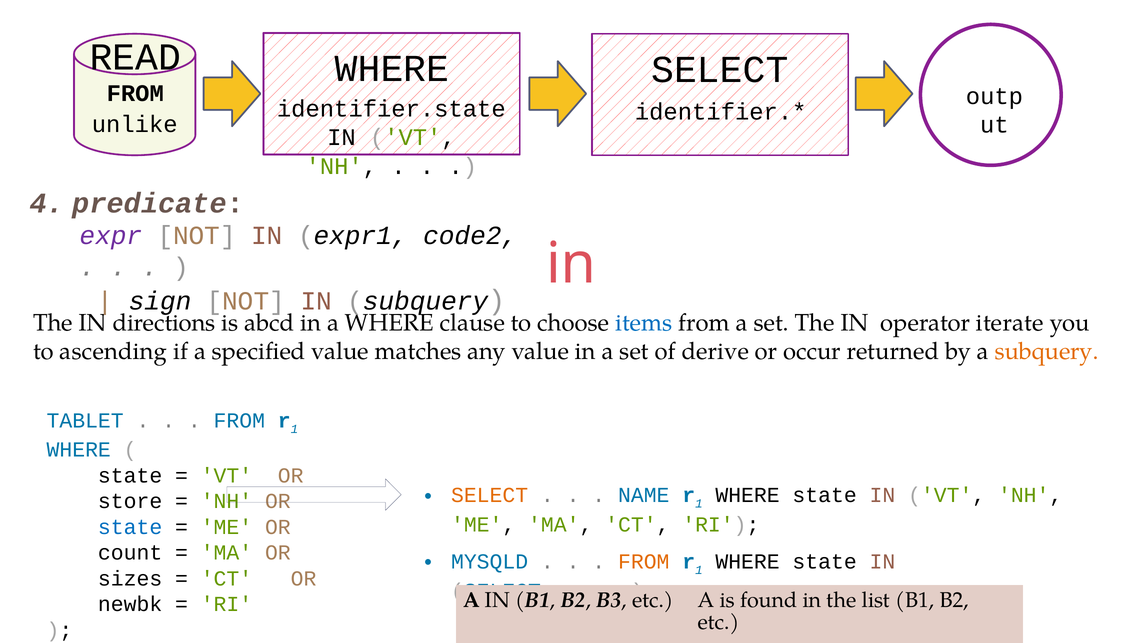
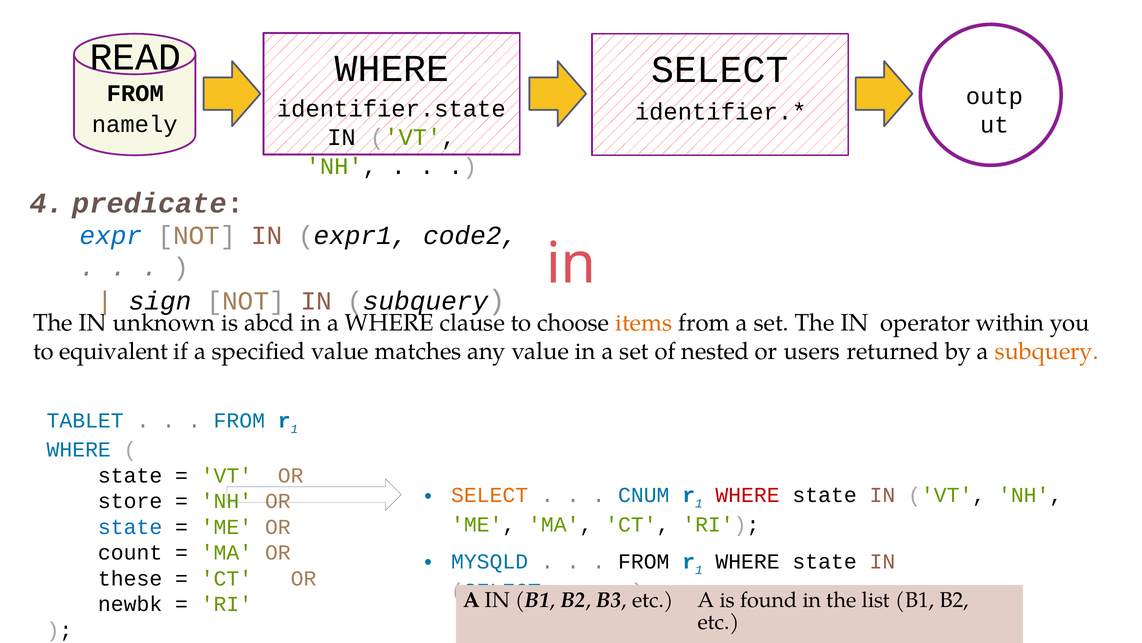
unlike: unlike -> namely
expr colour: purple -> blue
directions: directions -> unknown
items colour: blue -> orange
iterate: iterate -> within
ascending: ascending -> equivalent
derive: derive -> nested
occur: occur -> users
NAME: NAME -> CNUM
WHERE at (748, 495) colour: black -> red
FROM at (644, 561) colour: orange -> black
sizes: sizes -> these
